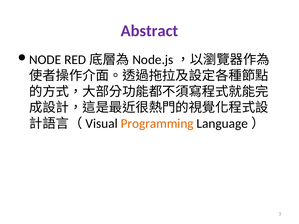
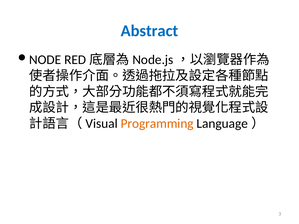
Abstract colour: purple -> blue
